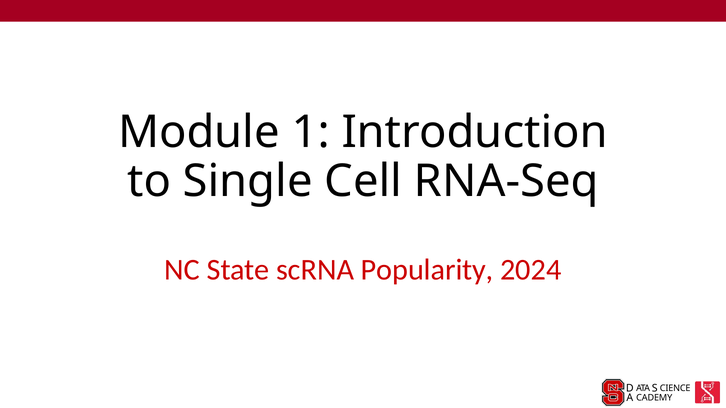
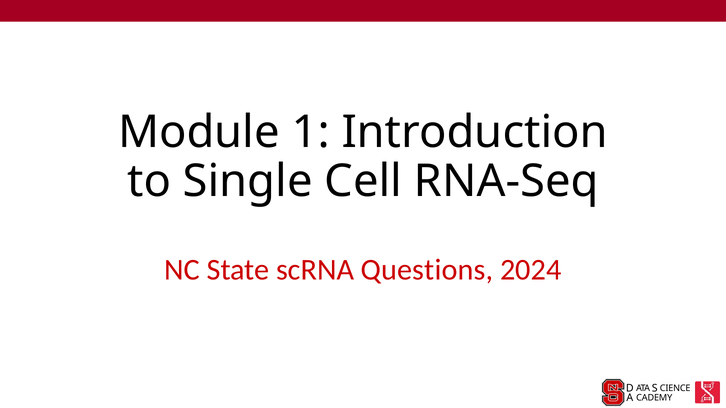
Popularity: Popularity -> Questions
